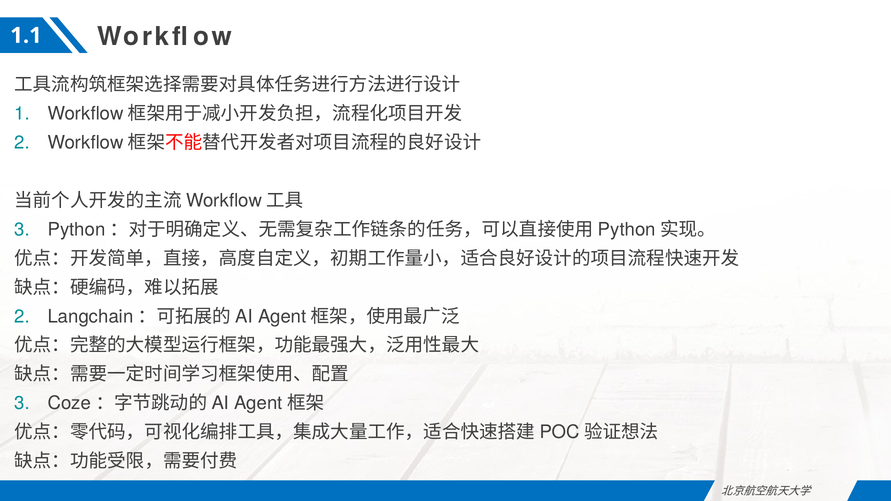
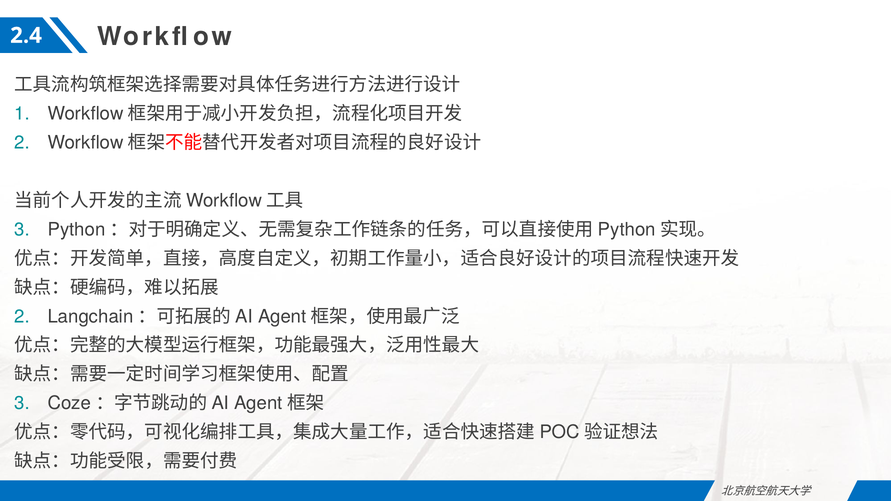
1.1: 1.1 -> 2.4
